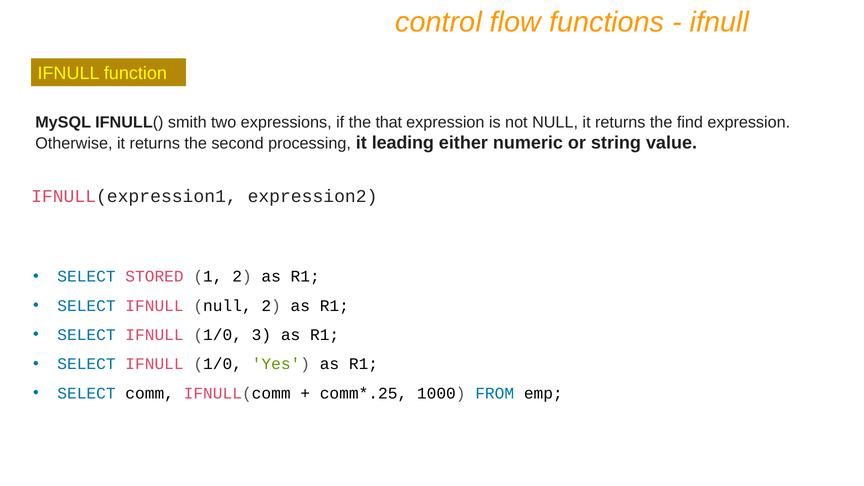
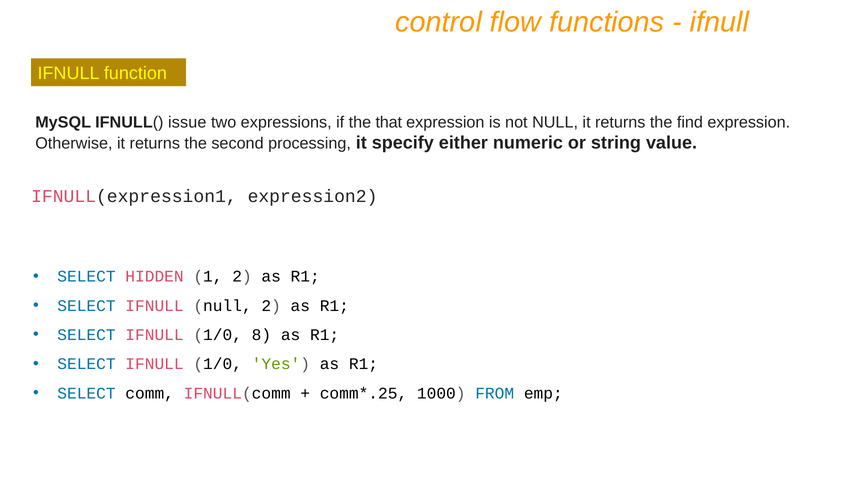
smith: smith -> issue
leading: leading -> specify
STORED: STORED -> HIDDEN
3: 3 -> 8
